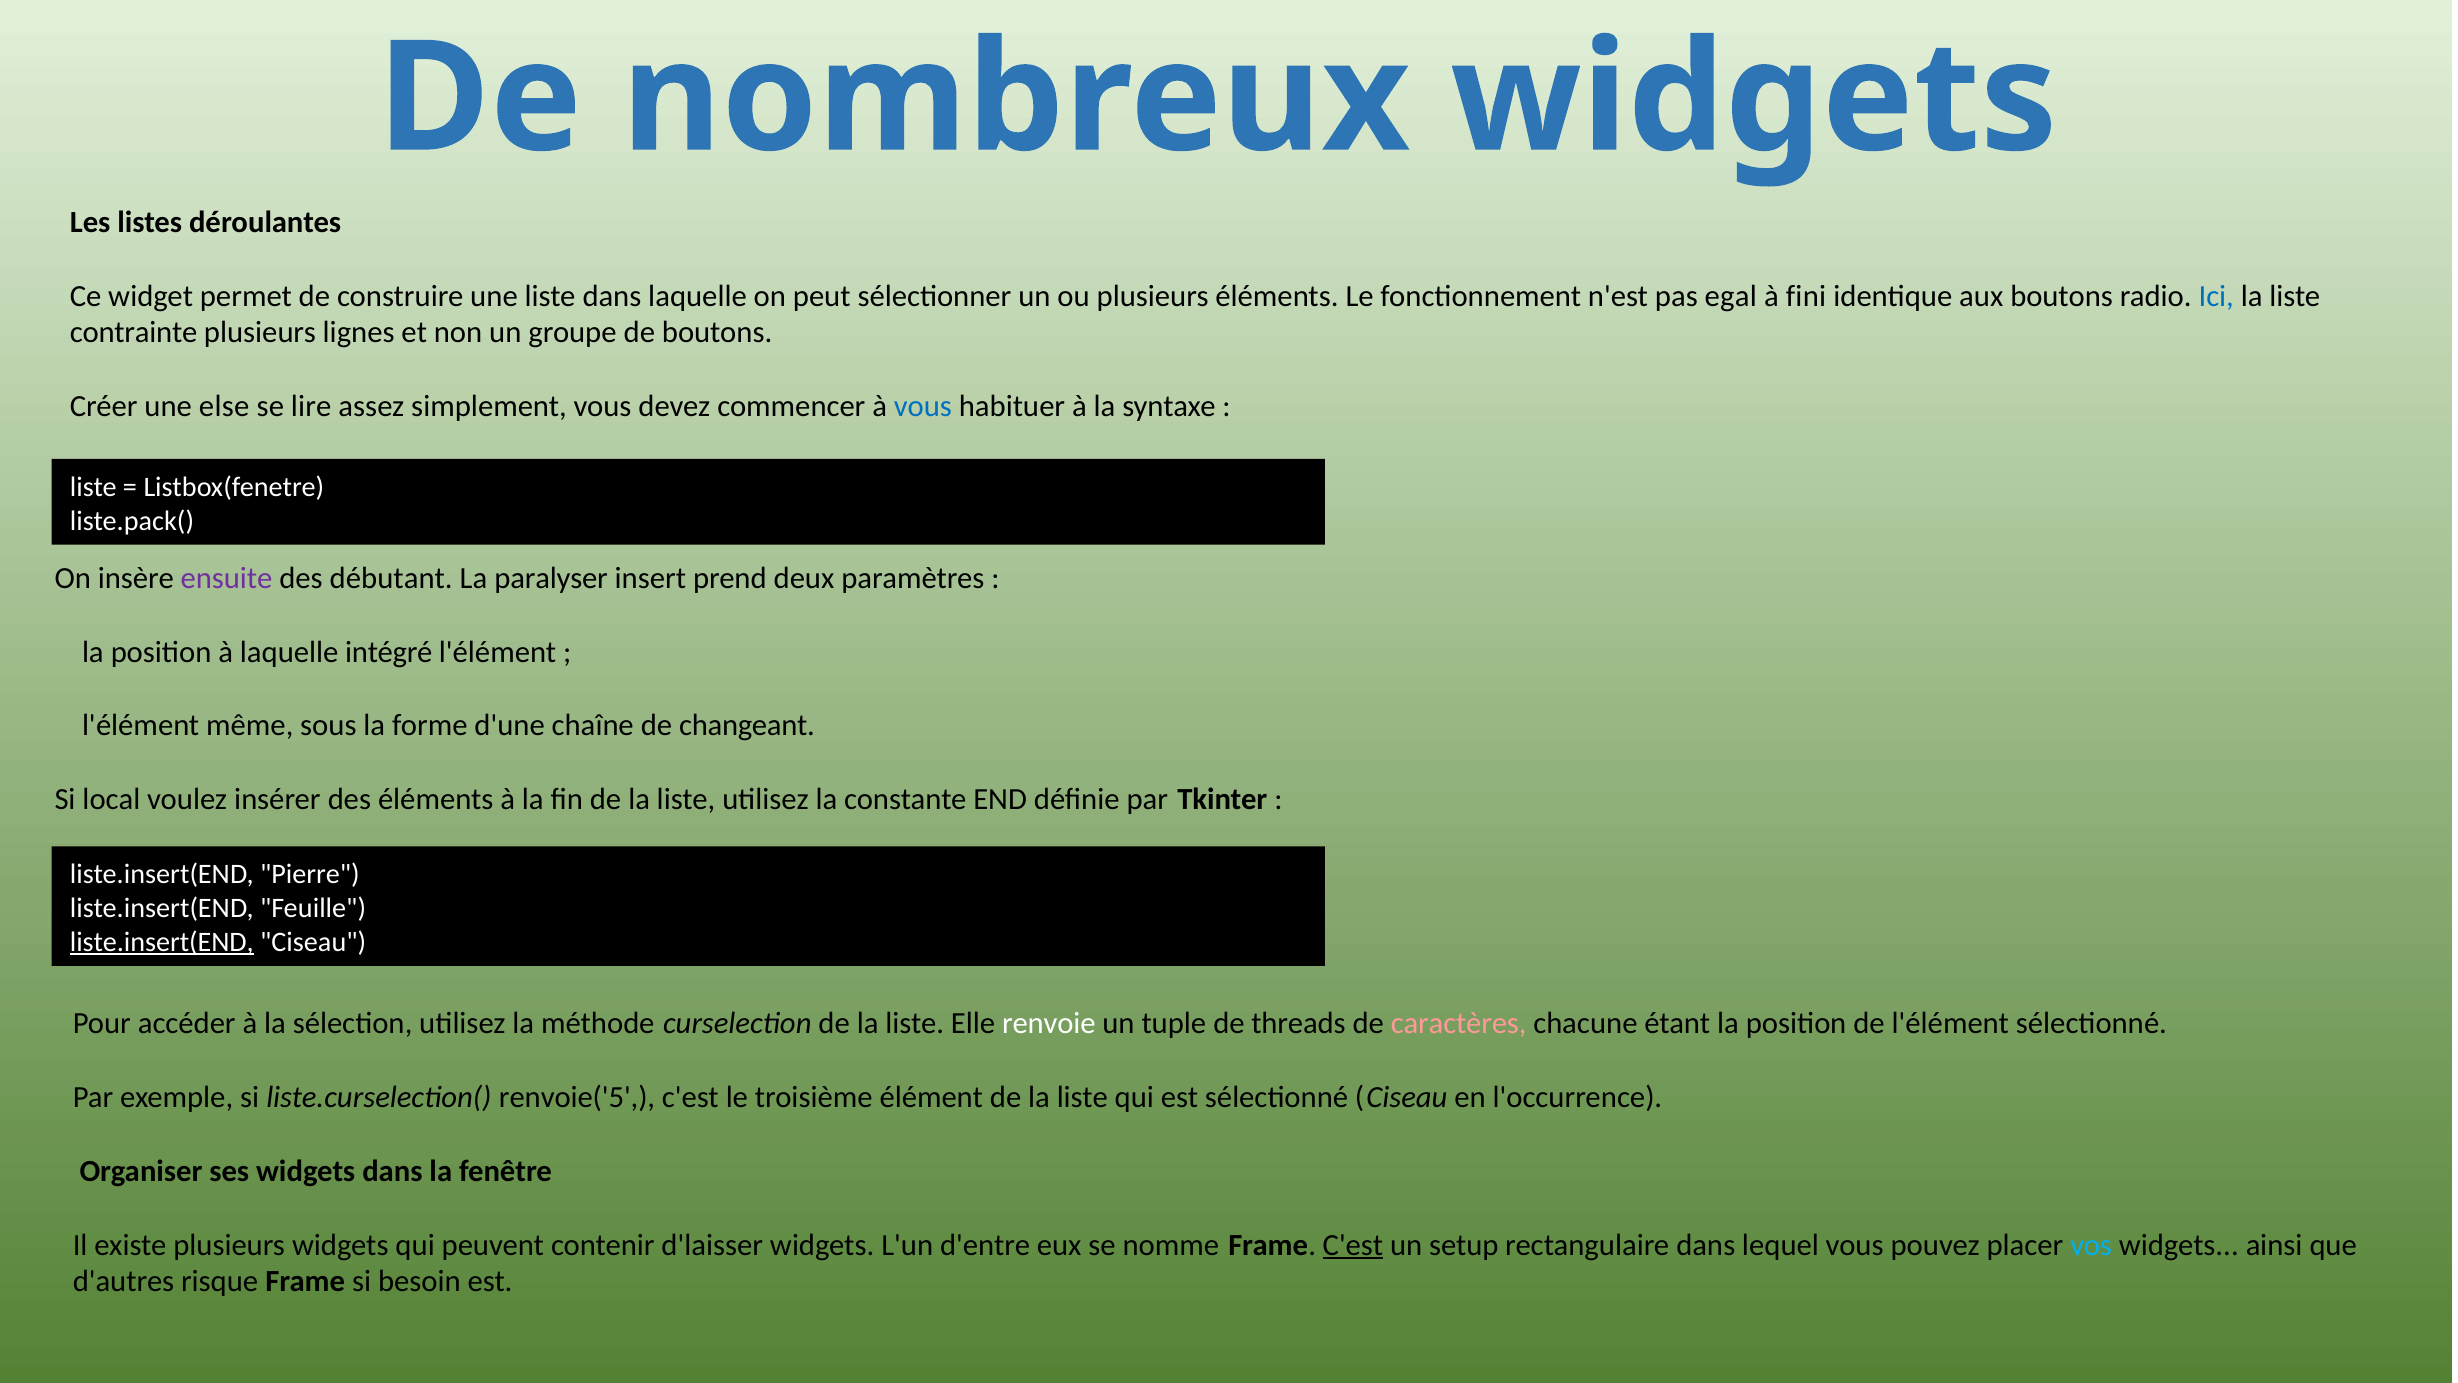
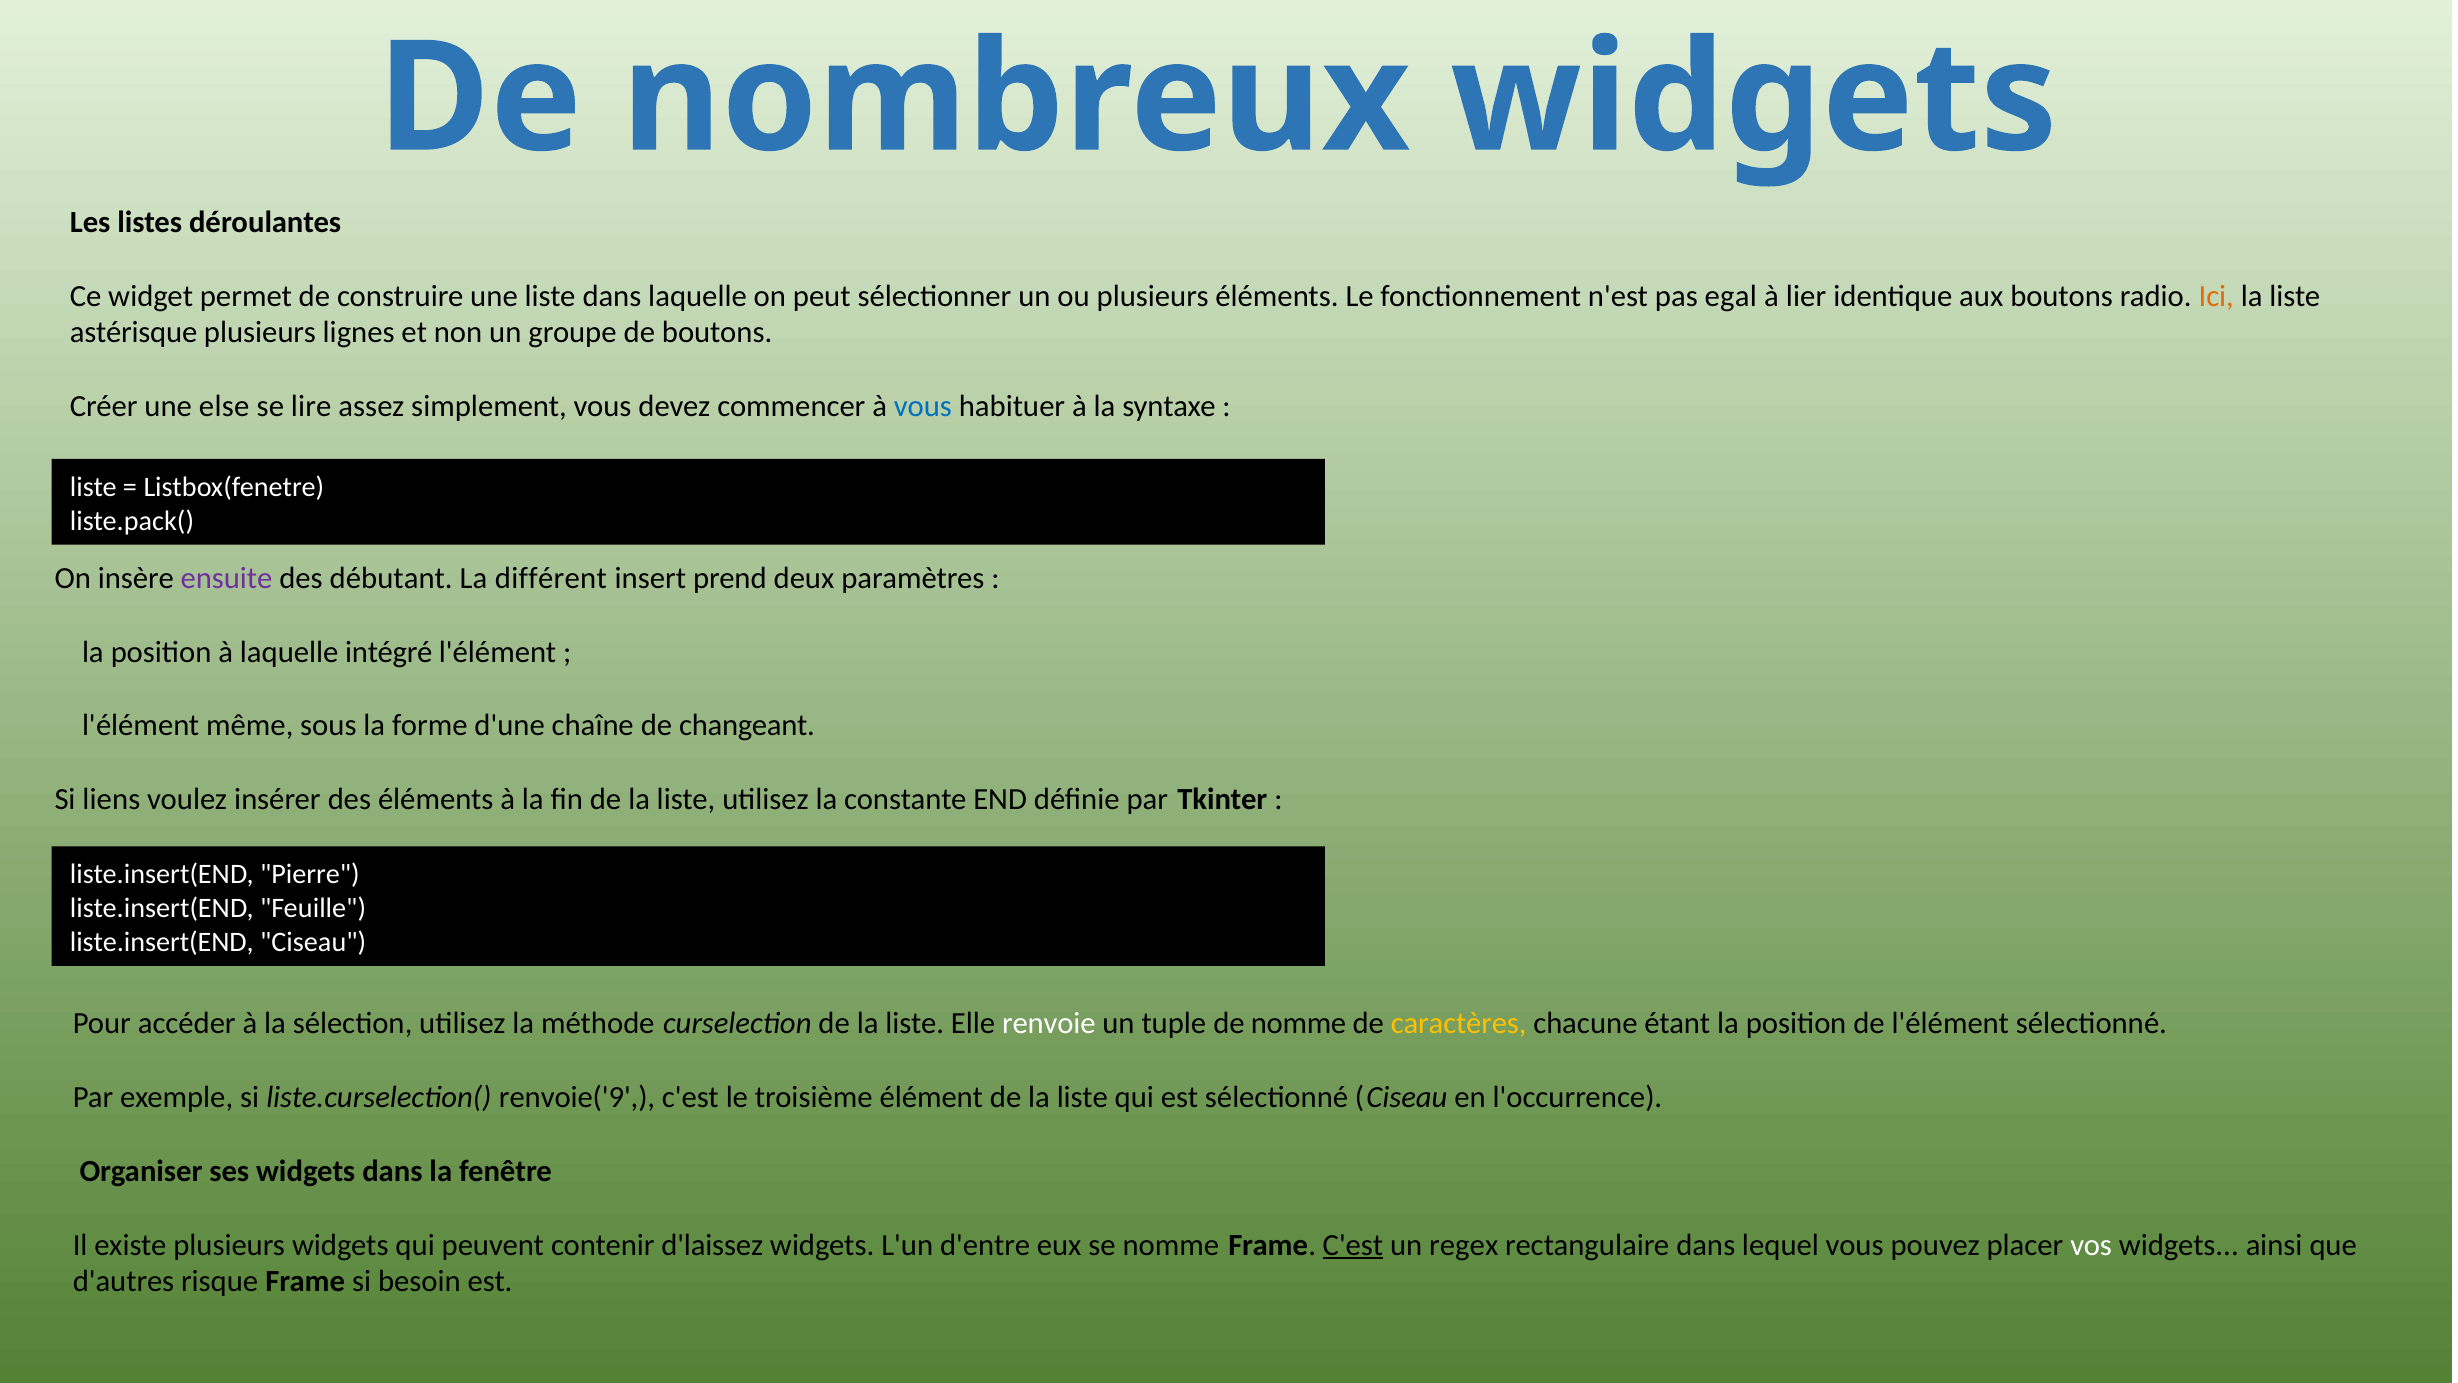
fini: fini -> lier
Ici colour: blue -> orange
contrainte: contrainte -> astérisque
paralyser: paralyser -> différent
local: local -> liens
liste.insert(END at (162, 942) underline: present -> none
de threads: threads -> nomme
caractères colour: pink -> yellow
renvoie('5: renvoie('5 -> renvoie('9
d'laisser: d'laisser -> d'laissez
setup: setup -> regex
vos colour: light blue -> white
